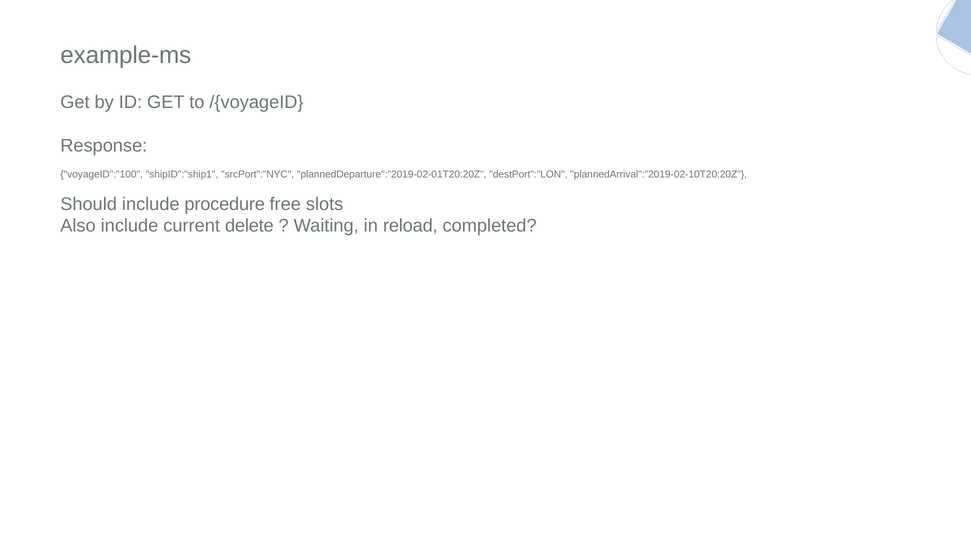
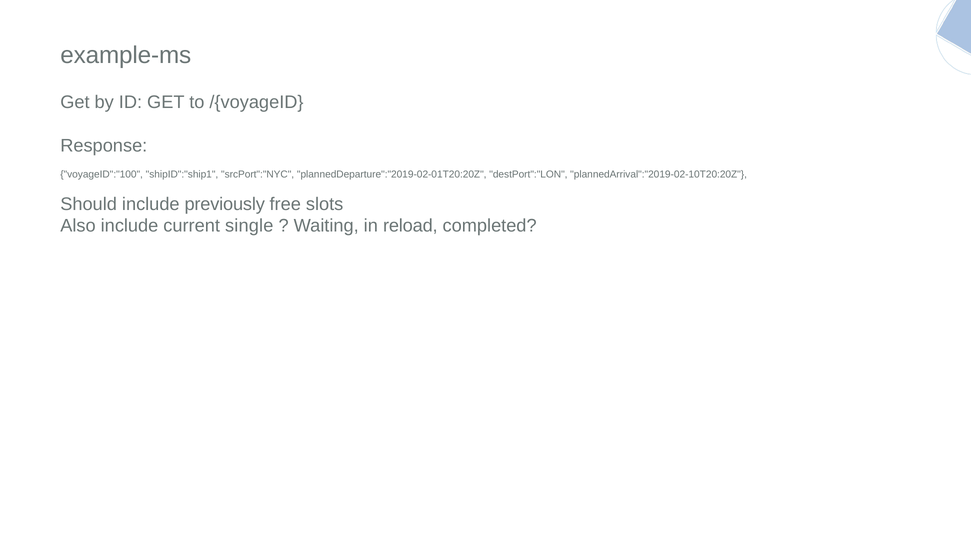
procedure: procedure -> previously
delete: delete -> single
